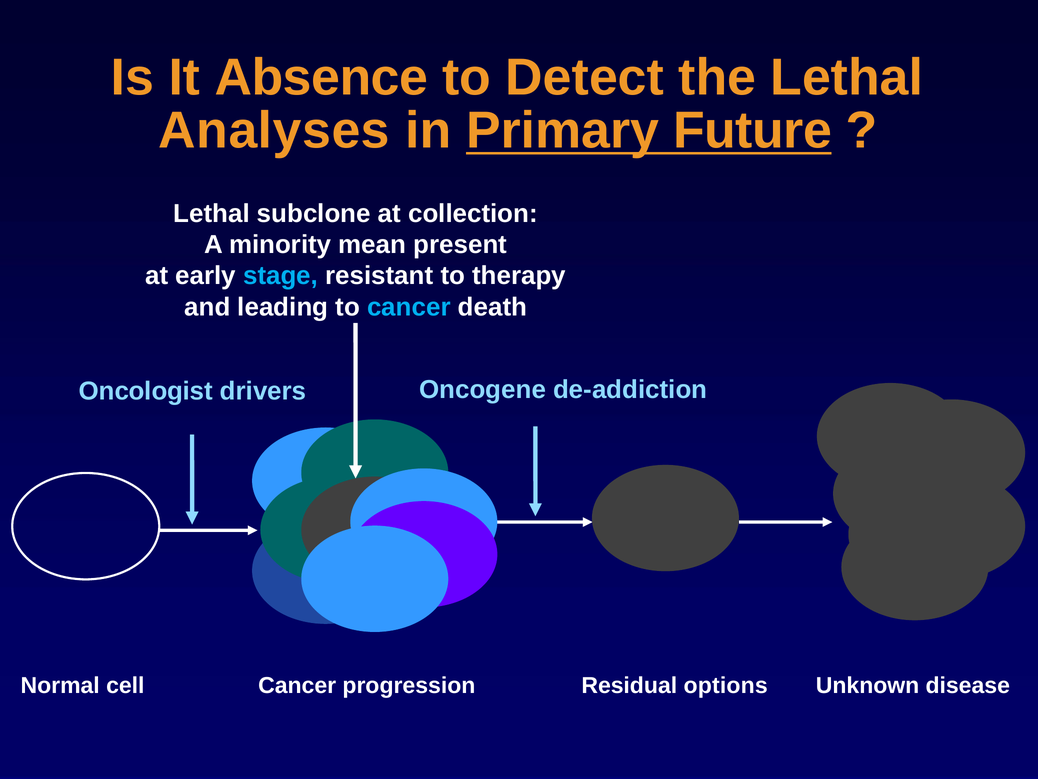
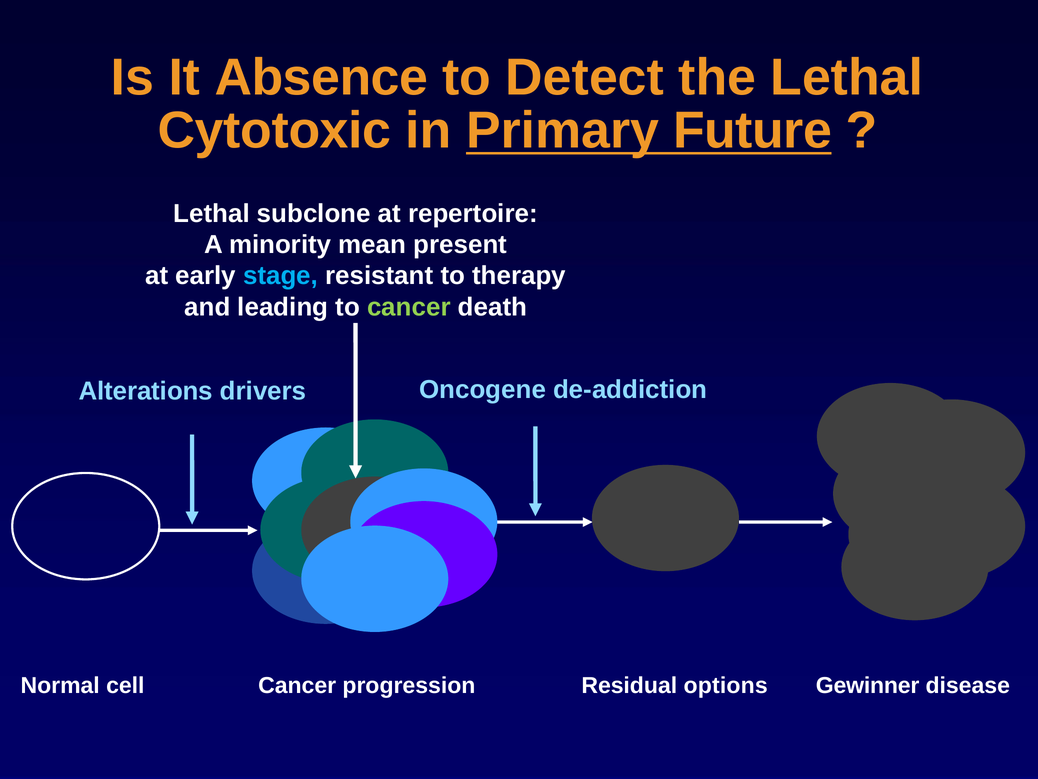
Analyses: Analyses -> Cytotoxic
collection: collection -> repertoire
cancer at (409, 307) colour: light blue -> light green
Oncologist: Oncologist -> Alterations
Unknown: Unknown -> Gewinner
